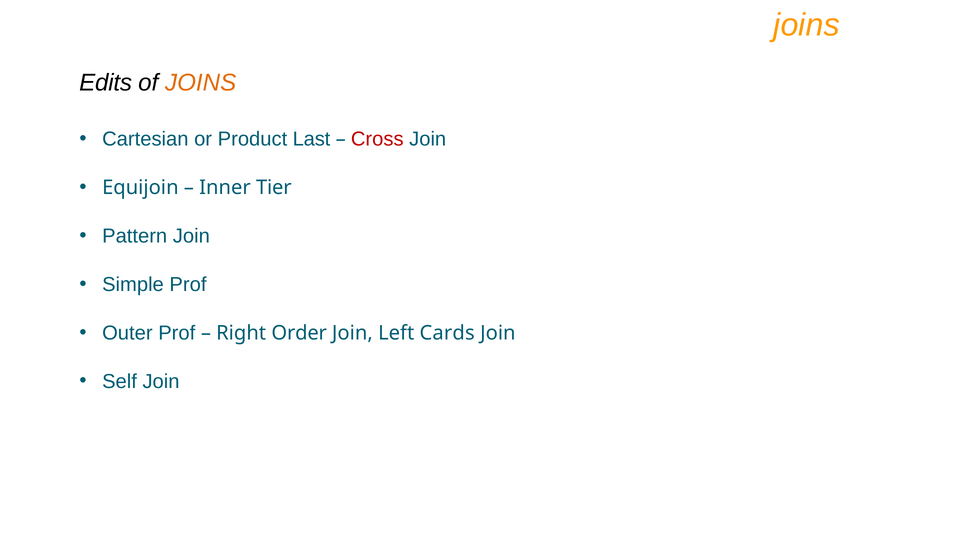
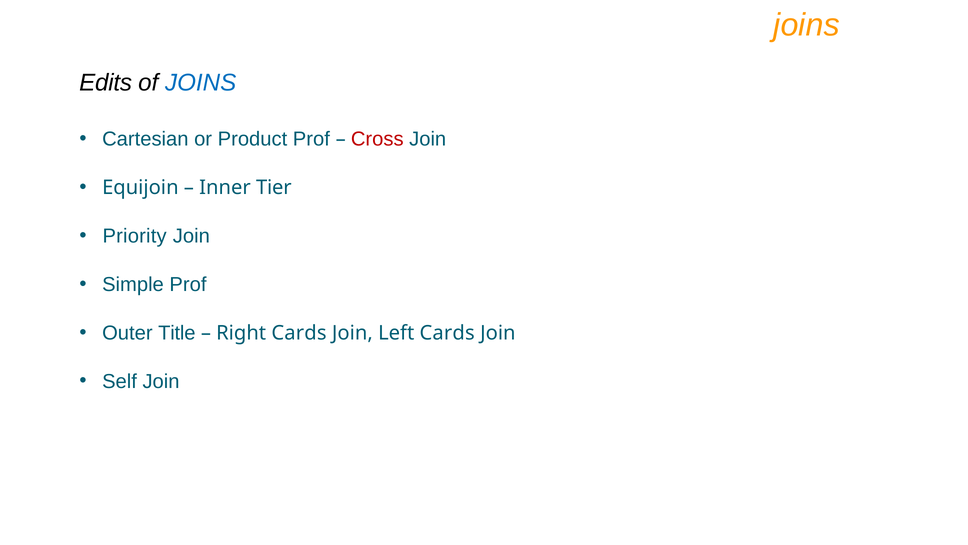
JOINS at (201, 83) colour: orange -> blue
Product Last: Last -> Prof
Pattern: Pattern -> Priority
Outer Prof: Prof -> Title
Right Order: Order -> Cards
